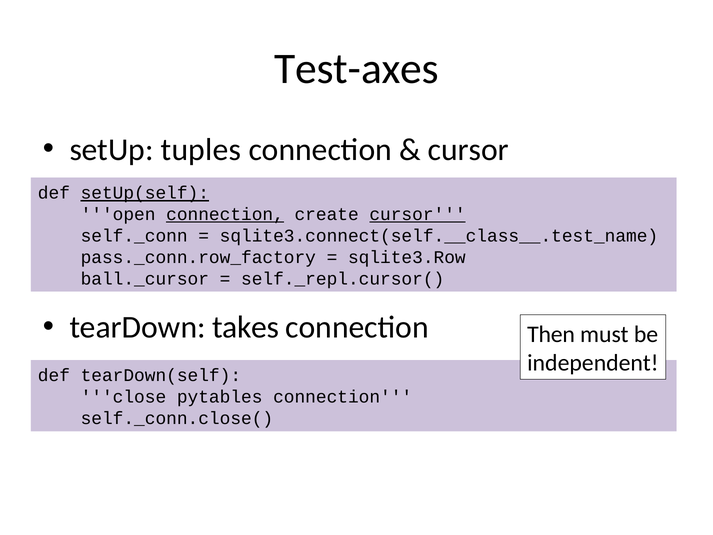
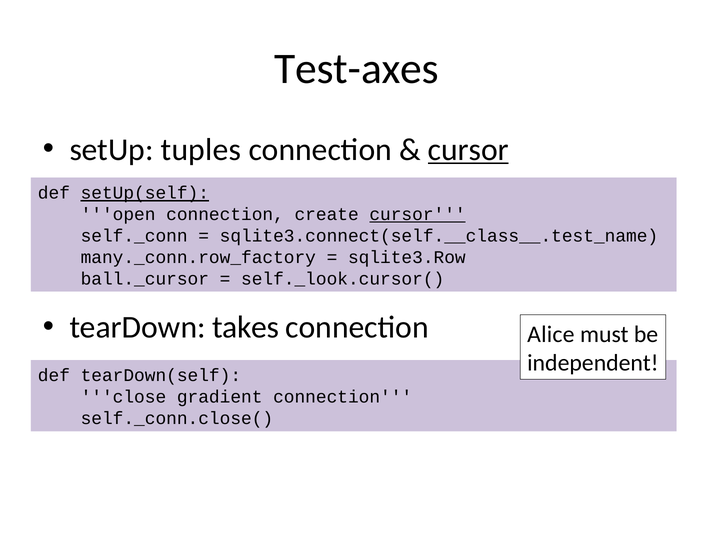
cursor at (468, 150) underline: none -> present
connection at (225, 214) underline: present -> none
pass._conn.row_factory: pass._conn.row_factory -> many._conn.row_factory
self._repl.cursor(: self._repl.cursor( -> self._look.cursor(
Then: Then -> Alice
pytables: pytables -> gradient
